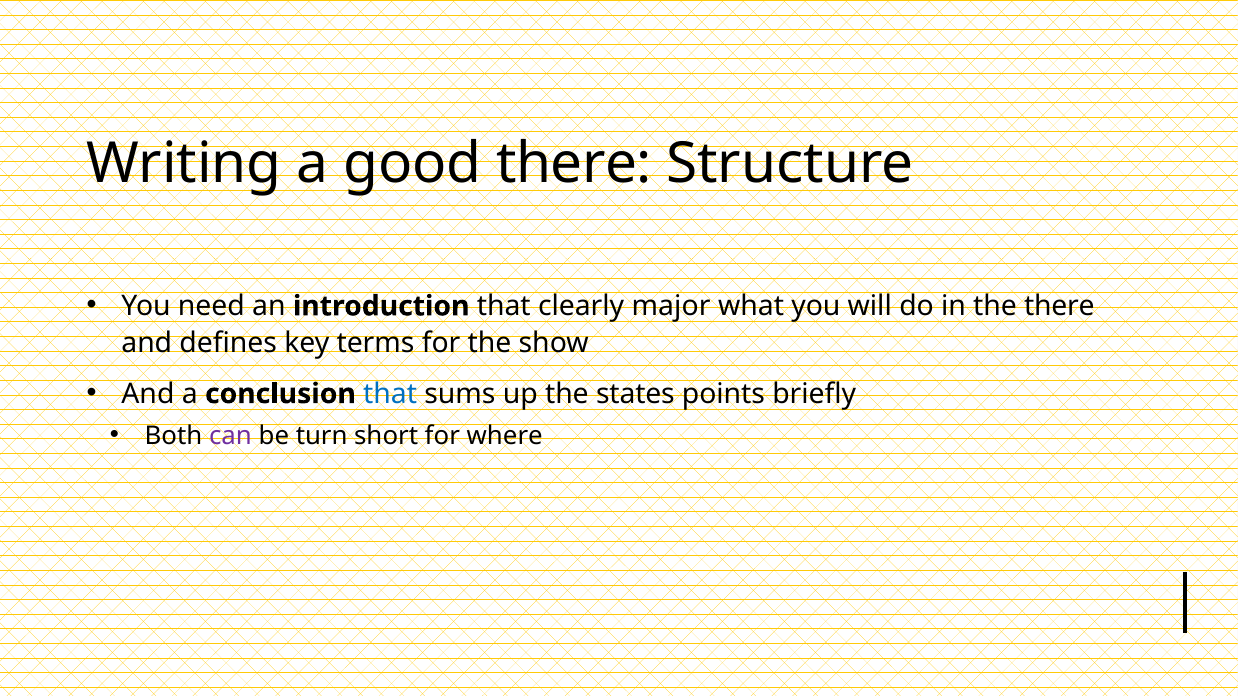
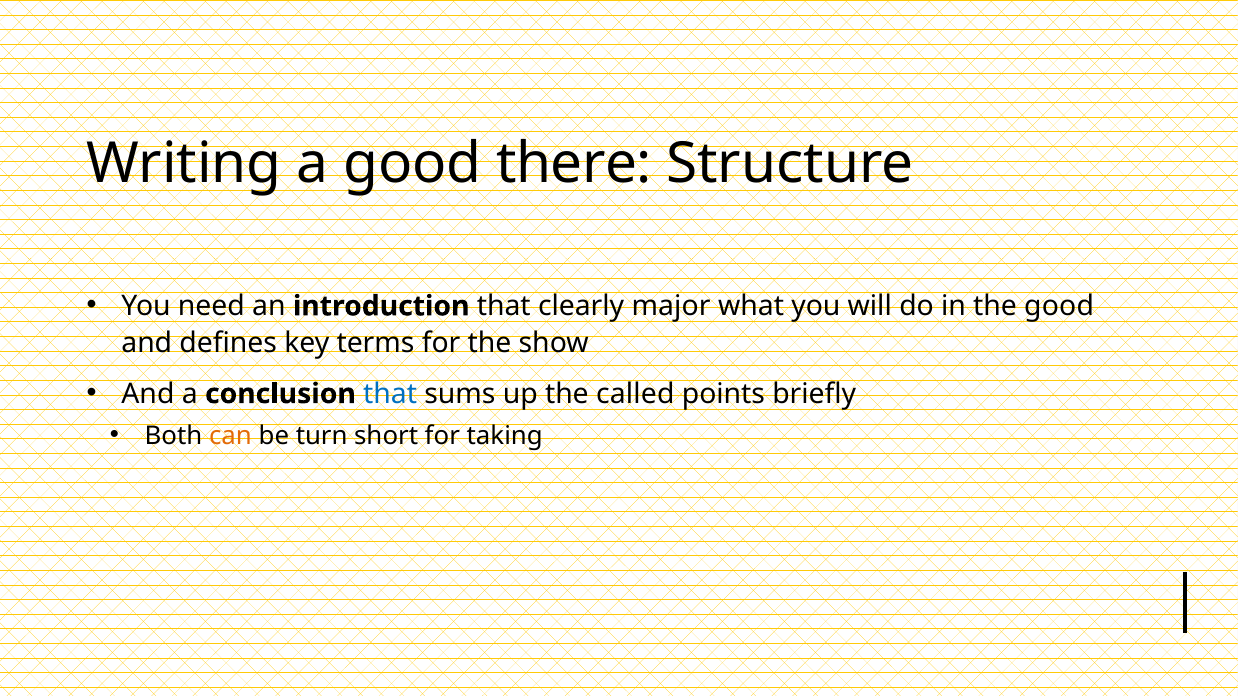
the there: there -> good
states: states -> called
can colour: purple -> orange
where: where -> taking
